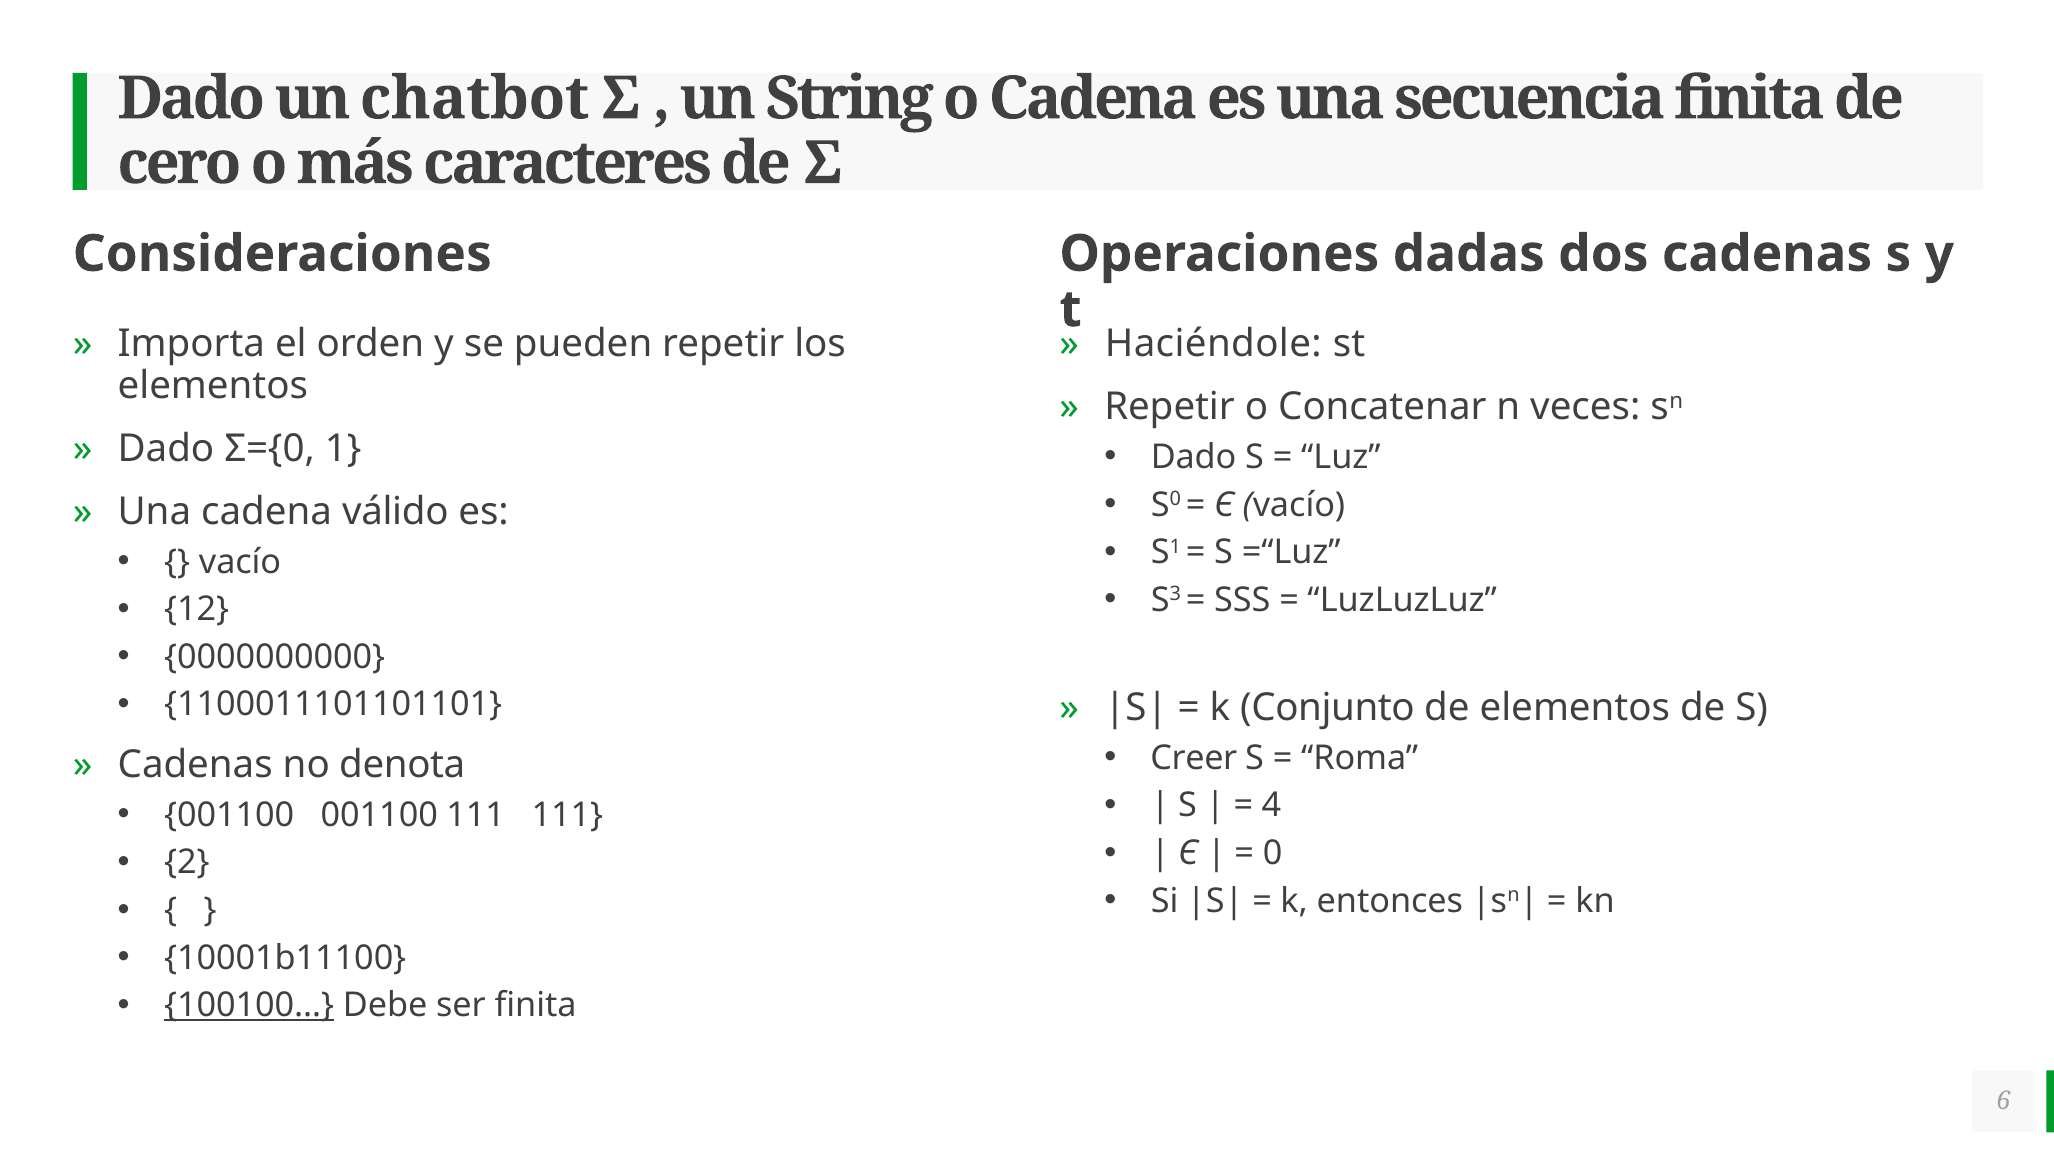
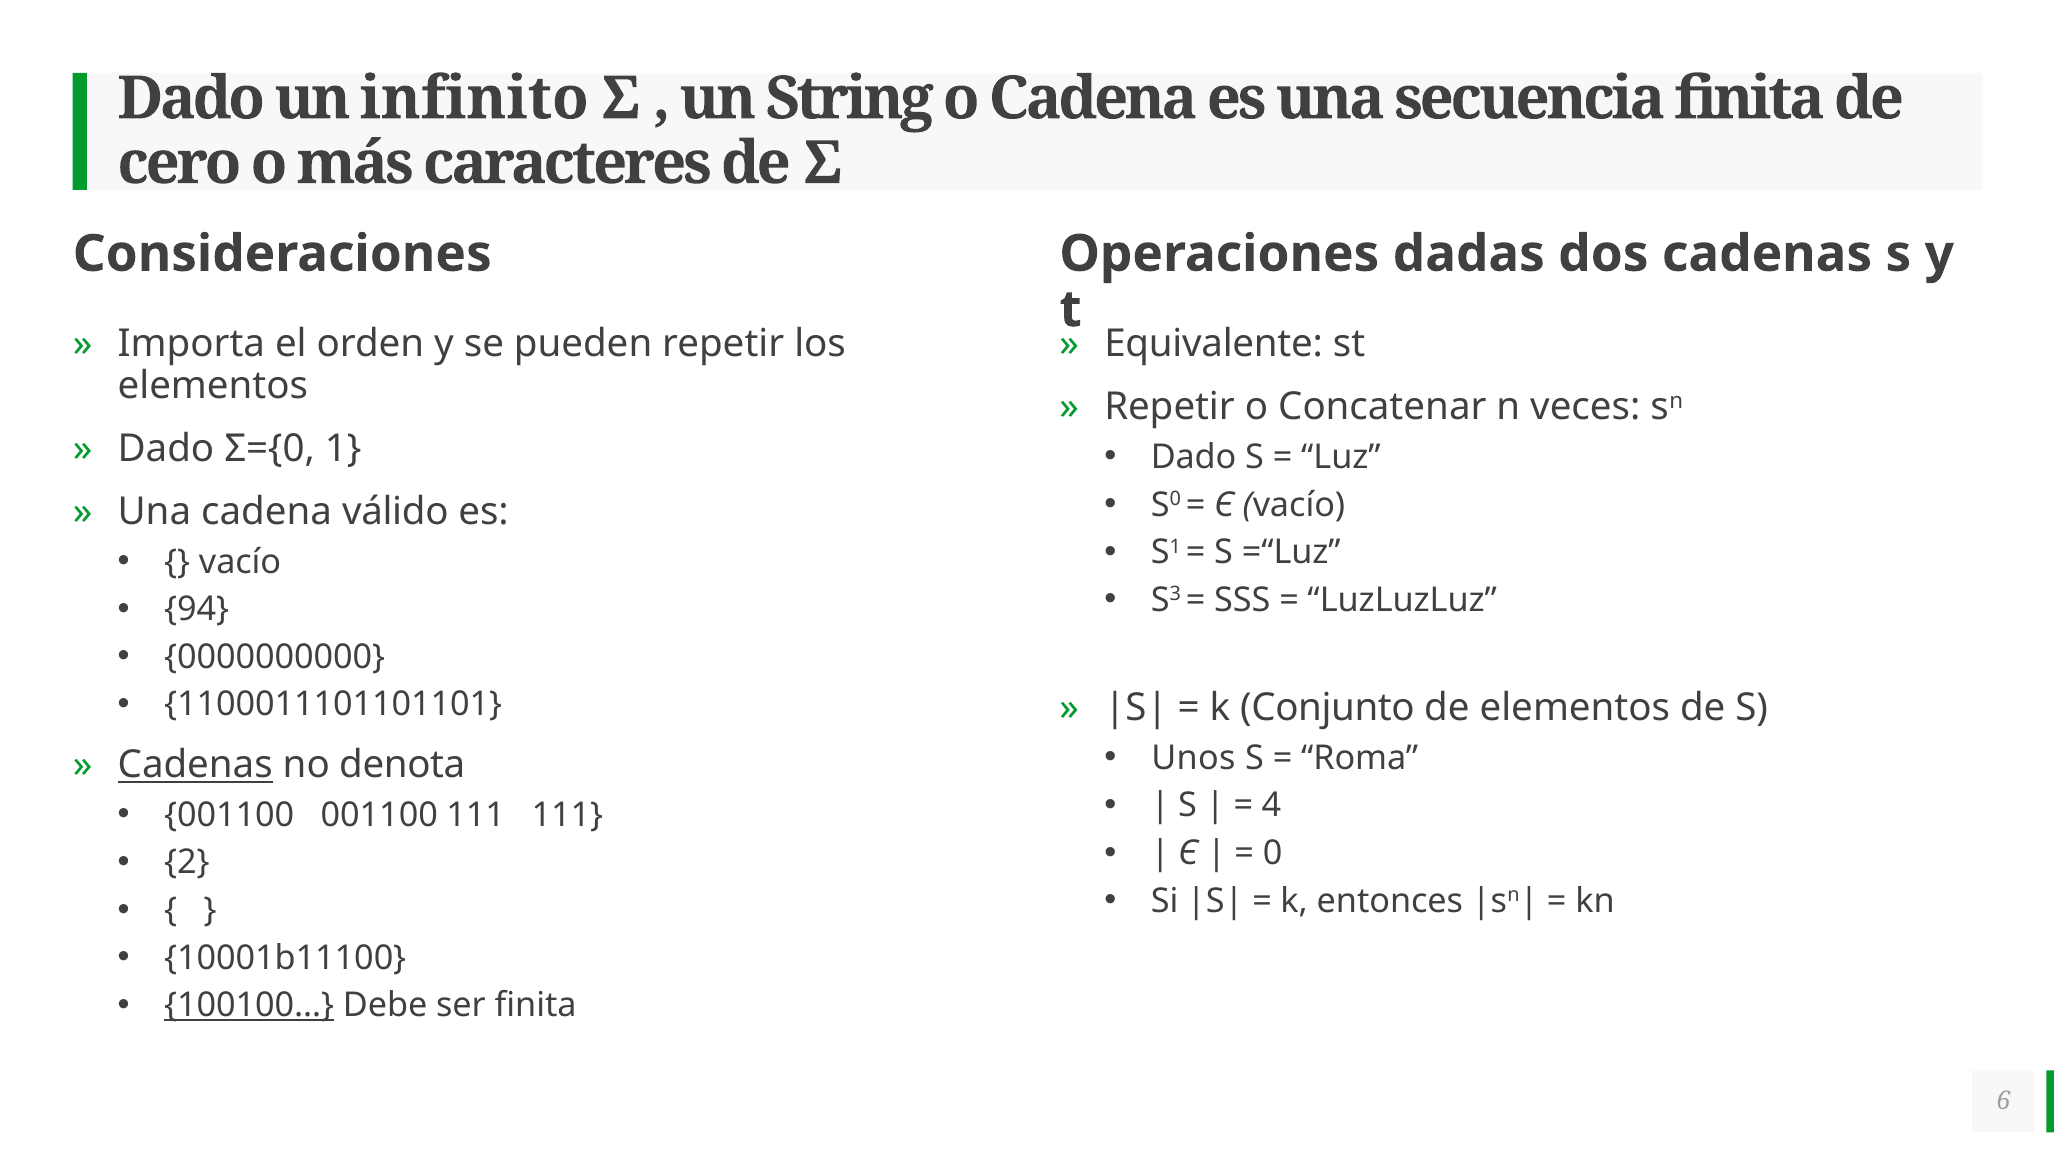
chatbot: chatbot -> infinito
Haciéndole: Haciéndole -> Equivalente
12: 12 -> 94
Creer: Creer -> Unos
Cadenas at (195, 765) underline: none -> present
